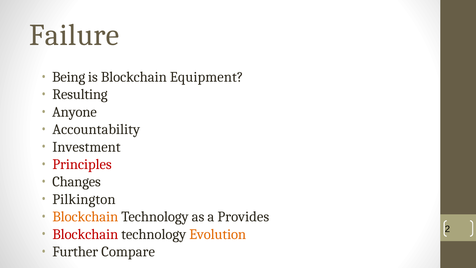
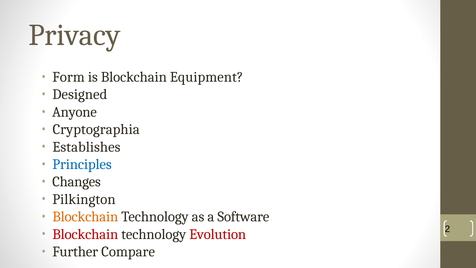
Failure: Failure -> Privacy
Being: Being -> Form
Resulting: Resulting -> Designed
Accountability: Accountability -> Cryptographia
Investment: Investment -> Establishes
Principles colour: red -> blue
Provides: Provides -> Software
Evolution colour: orange -> red
